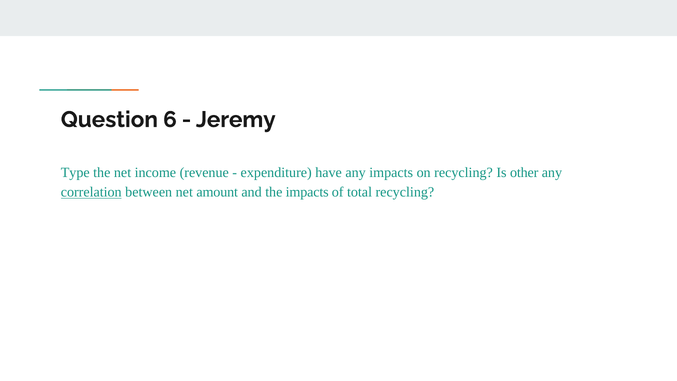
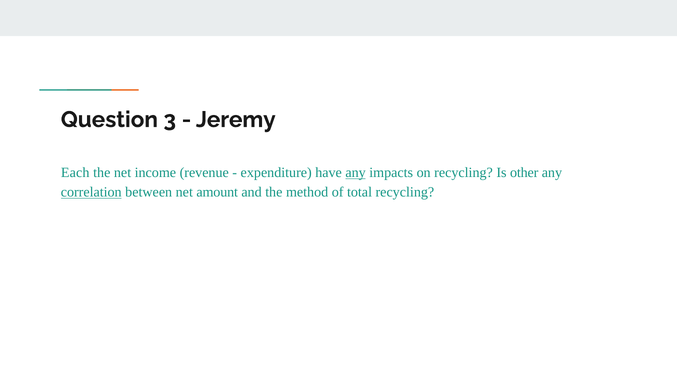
6: 6 -> 3
Type: Type -> Each
any at (356, 173) underline: none -> present
the impacts: impacts -> method
